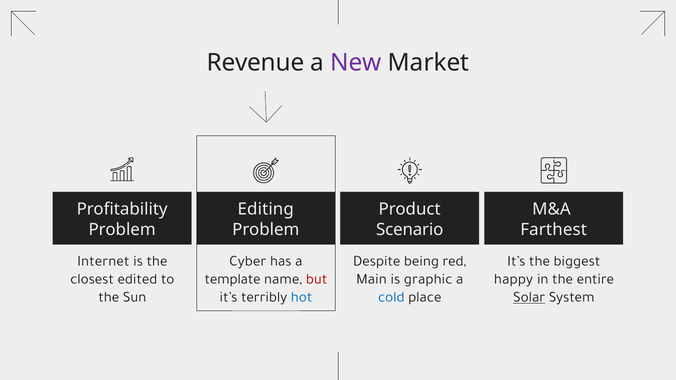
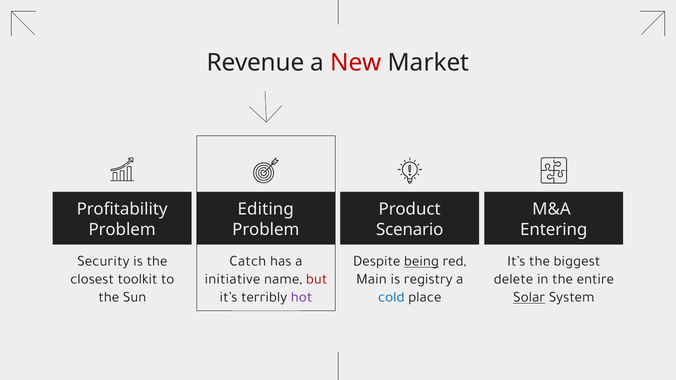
New colour: purple -> red
Farthest: Farthest -> Entering
Internet: Internet -> Security
Cyber: Cyber -> Catch
being underline: none -> present
edited: edited -> toolkit
template: template -> initiative
graphic: graphic -> registry
happy: happy -> delete
hot colour: blue -> purple
